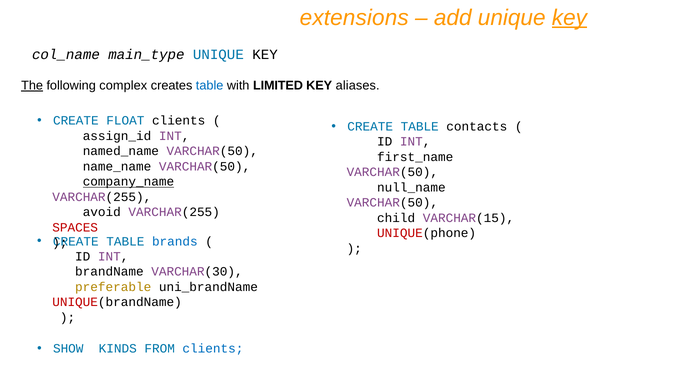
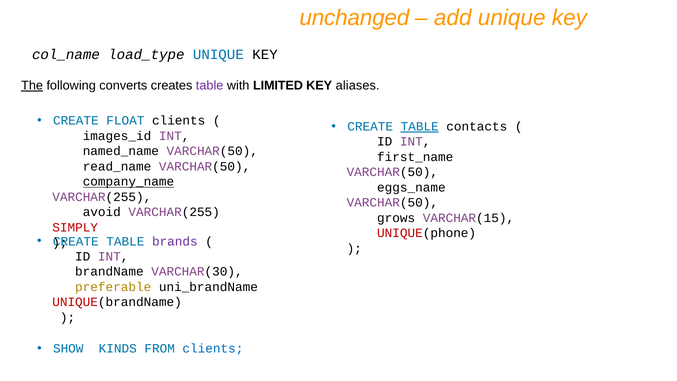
extensions: extensions -> unchanged
key at (569, 18) underline: present -> none
main_type: main_type -> load_type
complex: complex -> converts
table at (210, 85) colour: blue -> purple
TABLE at (420, 126) underline: none -> present
assign_id: assign_id -> images_id
name_name: name_name -> read_name
null_name: null_name -> eggs_name
child: child -> grows
SPACES: SPACES -> SIMPLY
brands colour: blue -> purple
